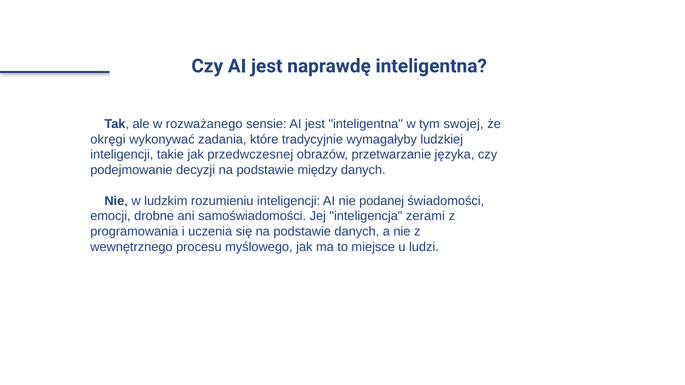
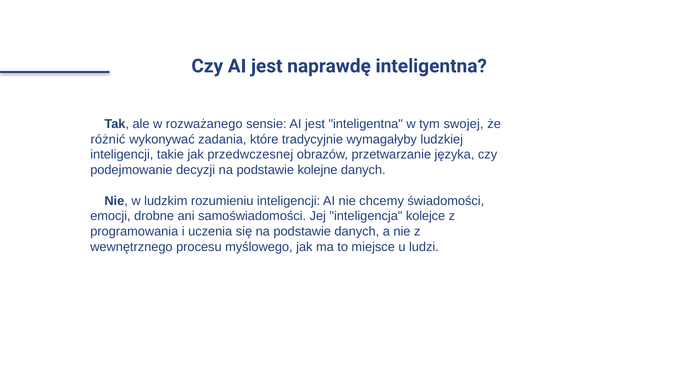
okręgi: okręgi -> różnić
między: między -> kolejne
podanej: podanej -> chcemy
zerami: zerami -> kolejce
